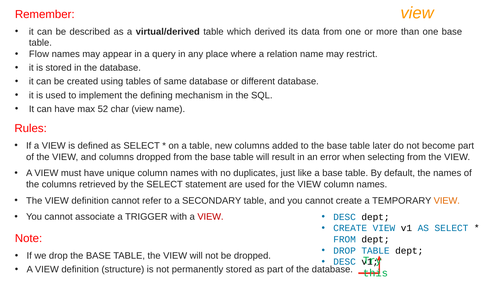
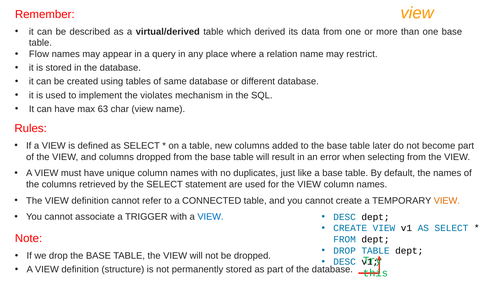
defining: defining -> violates
52: 52 -> 63
SECONDARY: SECONDARY -> CONNECTED
VIEW at (211, 217) colour: red -> blue
